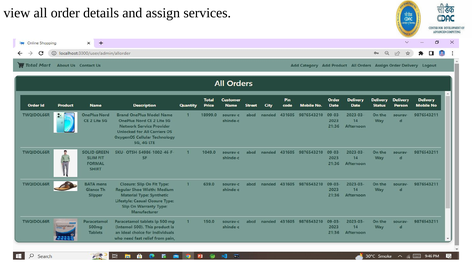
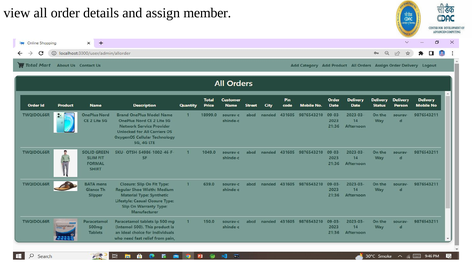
services: services -> member
